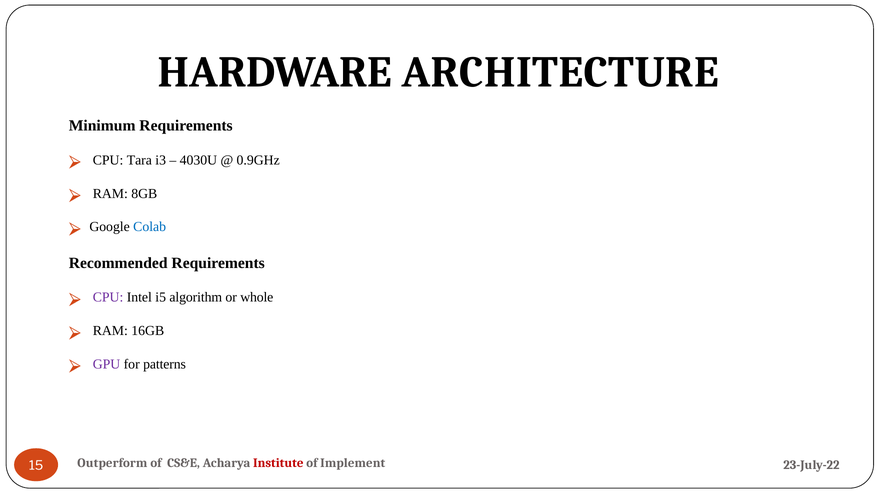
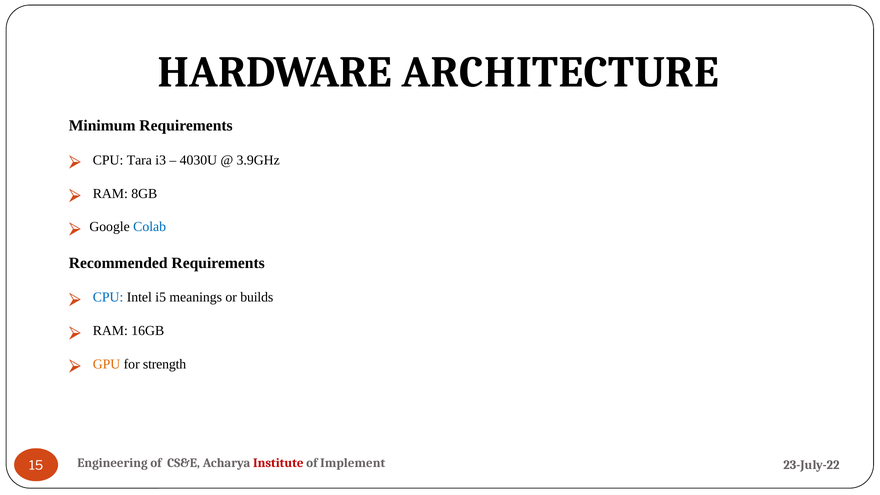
0.9GHz: 0.9GHz -> 3.9GHz
CPU at (108, 297) colour: purple -> blue
algorithm: algorithm -> meanings
whole: whole -> builds
GPU colour: purple -> orange
patterns: patterns -> strength
Outperform: Outperform -> Engineering
